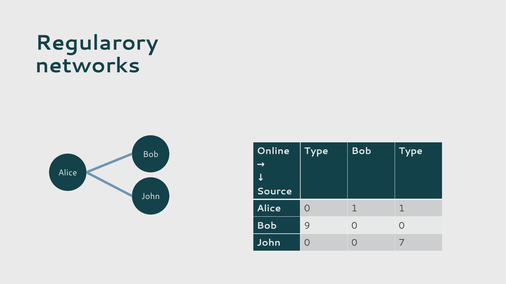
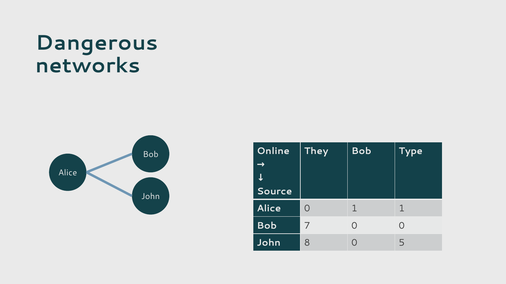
Regularory: Regularory -> Dangerous
Type at (316, 151): Type -> They
9: 9 -> 7
John 0: 0 -> 8
7: 7 -> 5
